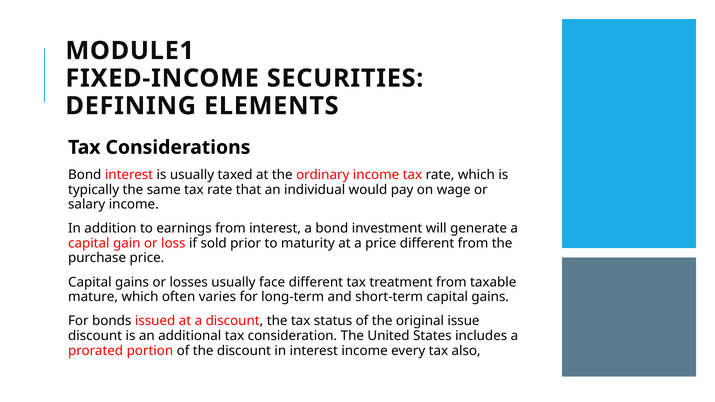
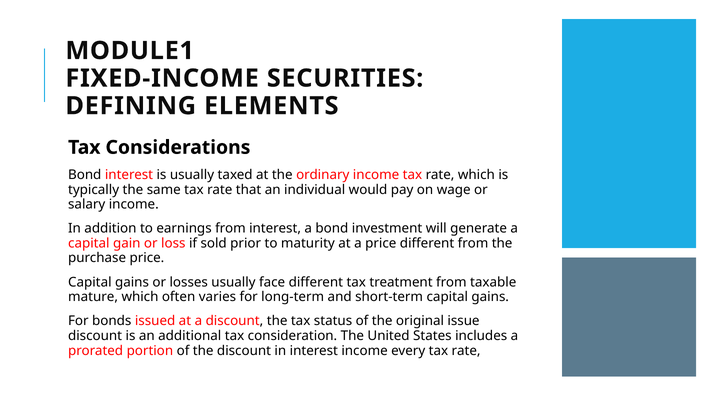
every tax also: also -> rate
